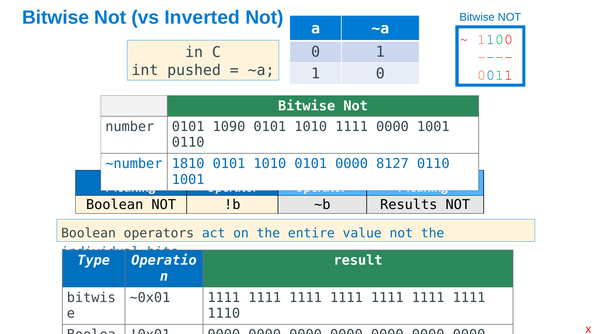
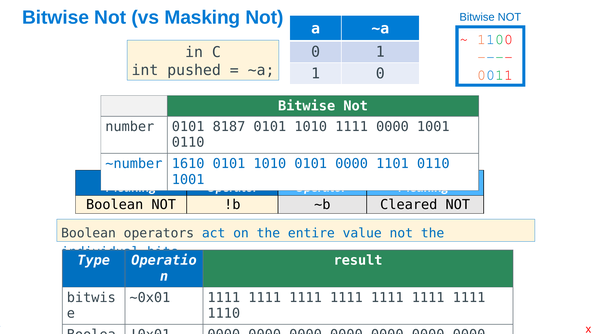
Inverted: Inverted -> Masking
1090: 1090 -> 8187
1810: 1810 -> 1610
8127: 8127 -> 1101
Results: Results -> Cleared
